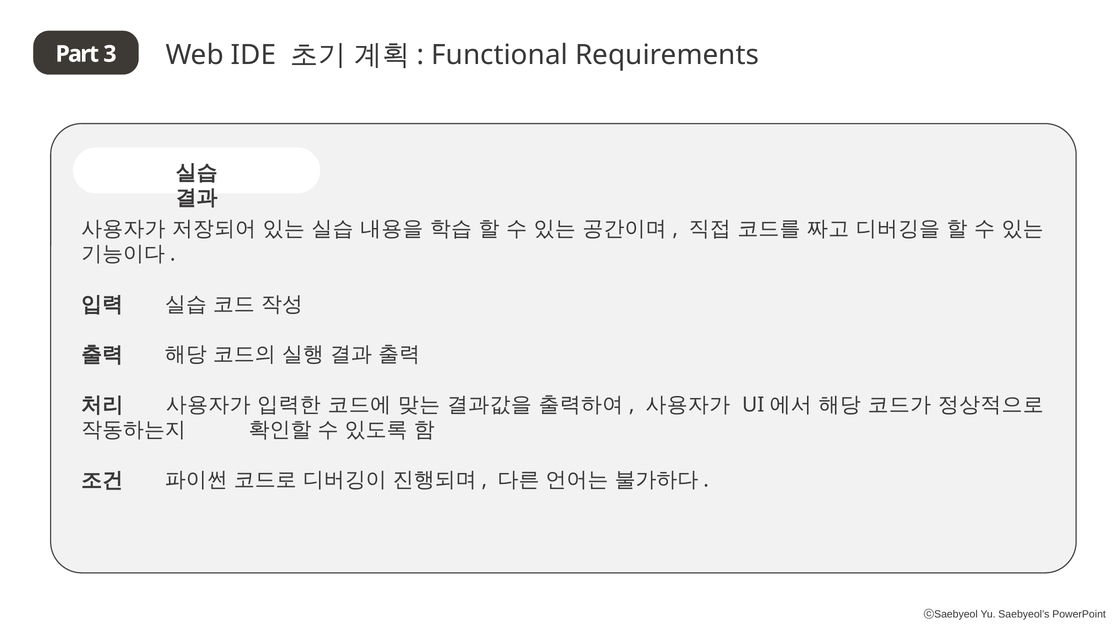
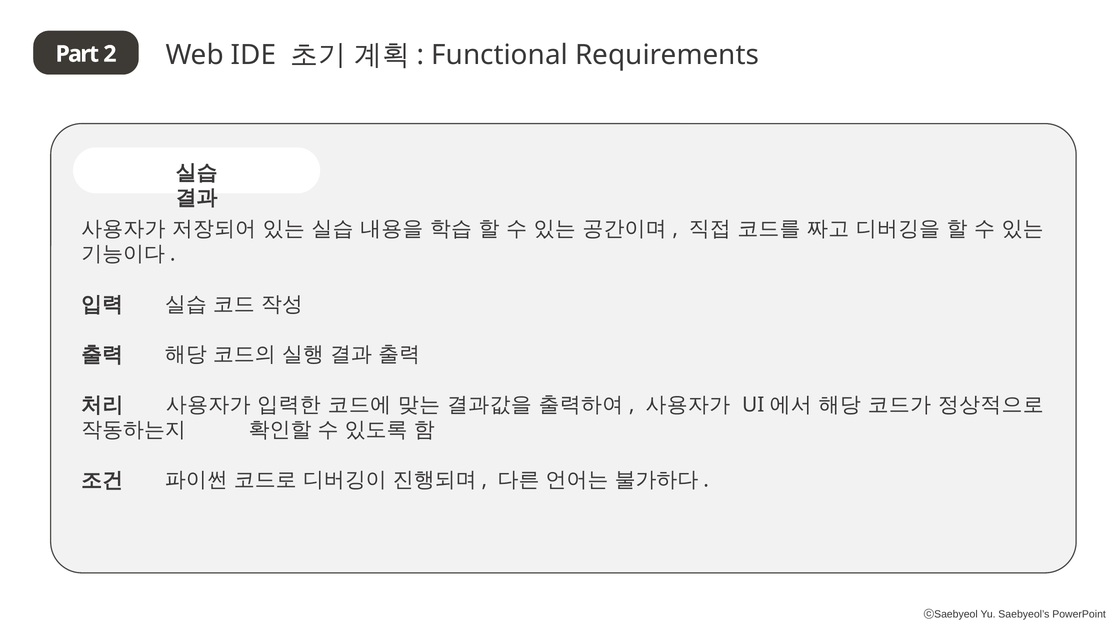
3: 3 -> 2
